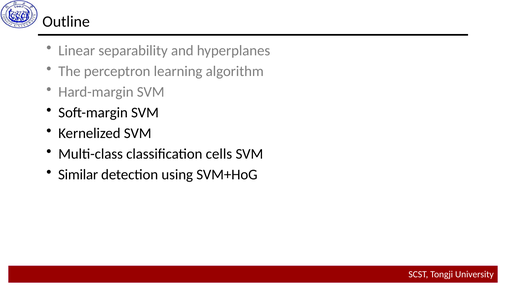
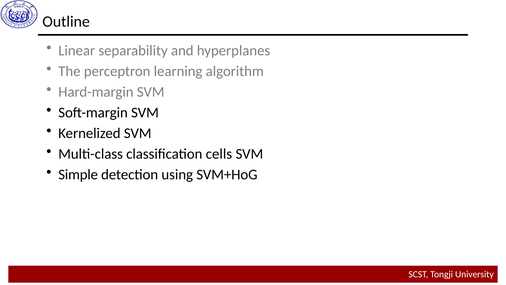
Similar: Similar -> Simple
